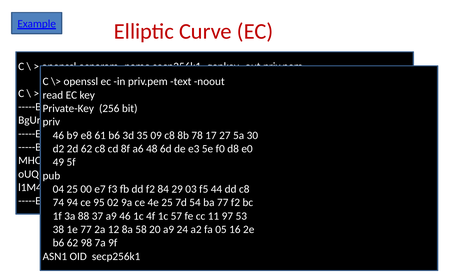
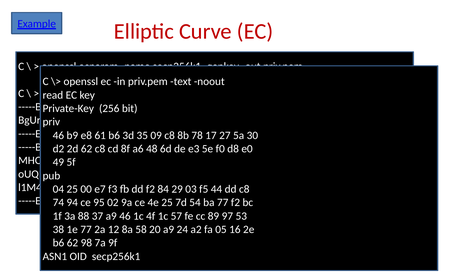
11: 11 -> 89
